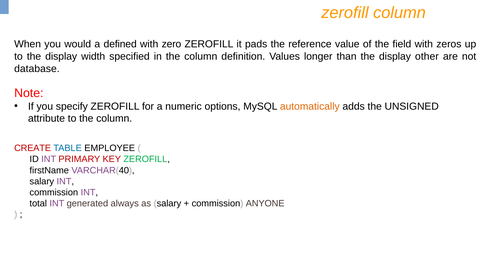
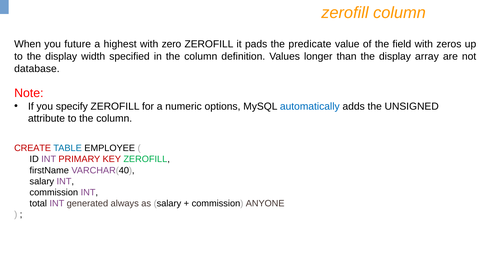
would: would -> future
defined: defined -> highest
reference: reference -> predicate
other: other -> array
automatically colour: orange -> blue
